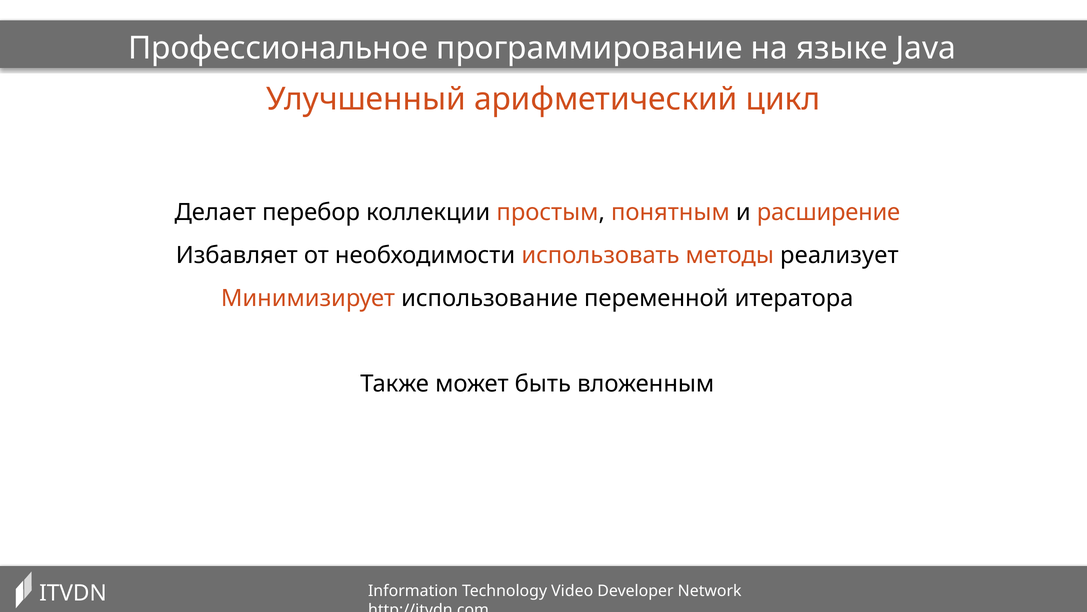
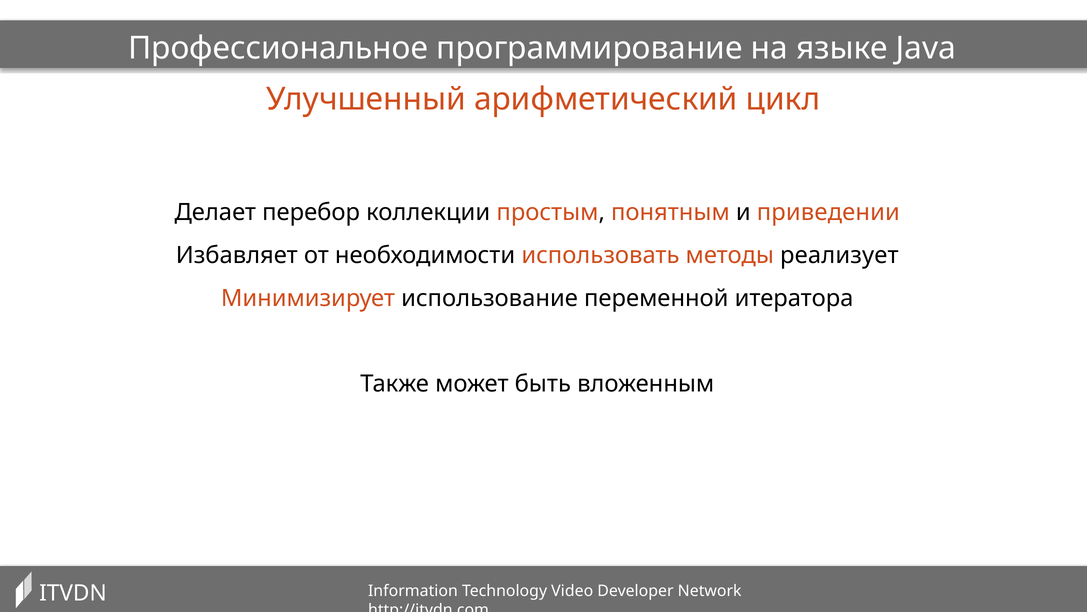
расширение: расширение -> приведении
